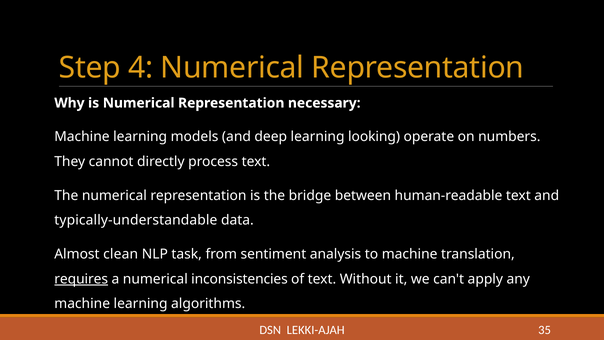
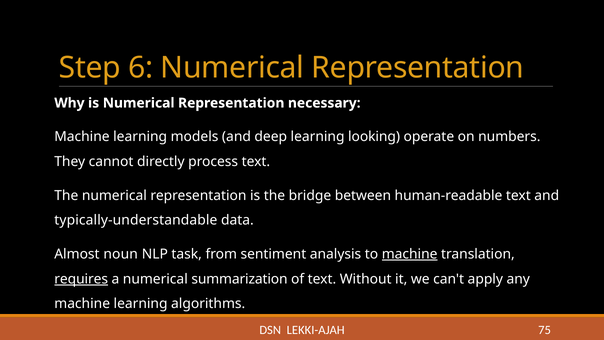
4: 4 -> 6
clean: clean -> noun
machine at (410, 254) underline: none -> present
inconsistencies: inconsistencies -> summarization
35: 35 -> 75
